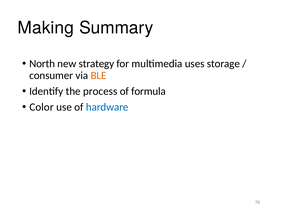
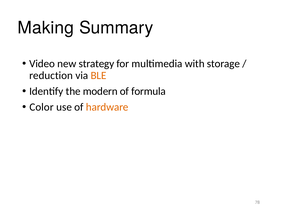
North: North -> Video
uses: uses -> with
consumer: consumer -> reduction
process: process -> modern
hardware colour: blue -> orange
